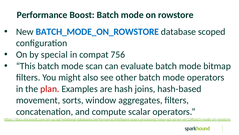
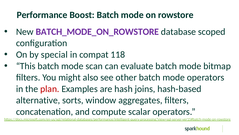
BATCH_MODE_ON_ROWSTORE colour: blue -> purple
756: 756 -> 118
movement: movement -> alternative
